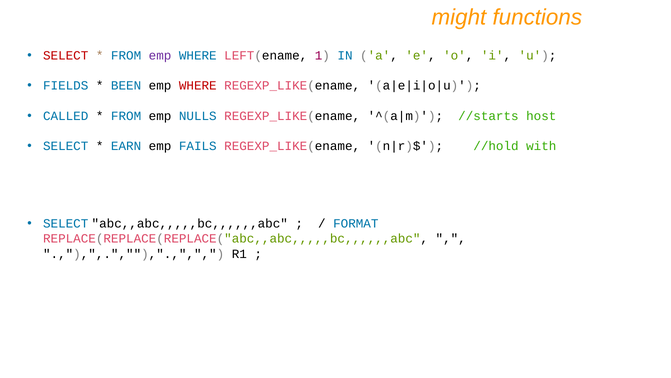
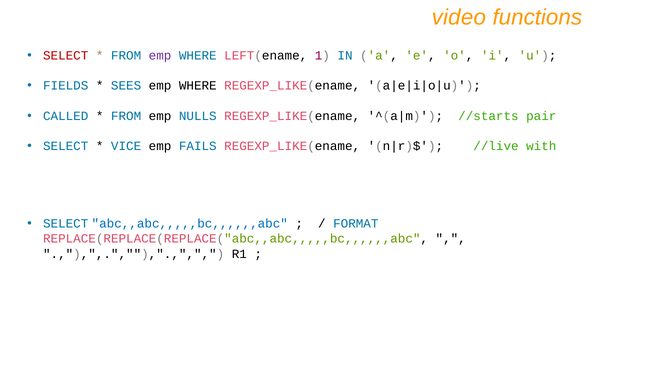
might: might -> video
BEEN: BEEN -> SEES
WHERE at (198, 86) colour: red -> black
host: host -> pair
EARN: EARN -> VICE
//hold: //hold -> //live
abc,,abc,,,,,bc,,,,,,abc colour: black -> blue
